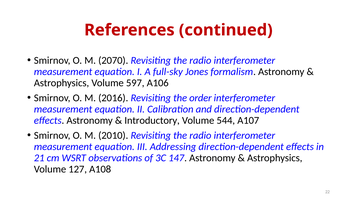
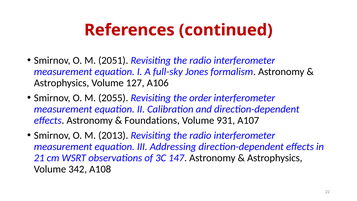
2070: 2070 -> 2051
597: 597 -> 127
2016: 2016 -> 2055
Introductory: Introductory -> Foundations
544: 544 -> 931
2010: 2010 -> 2013
127: 127 -> 342
